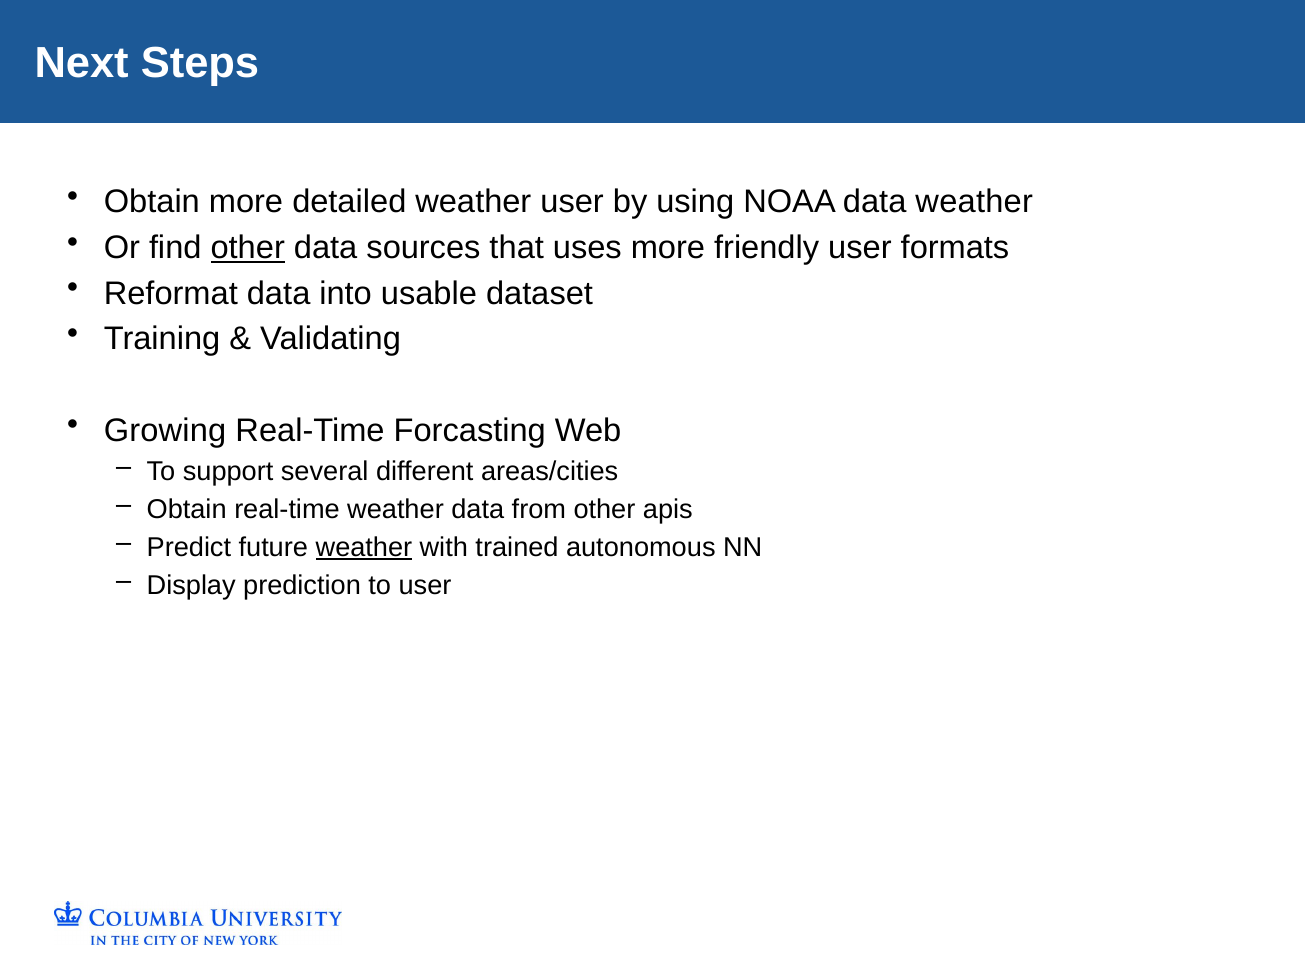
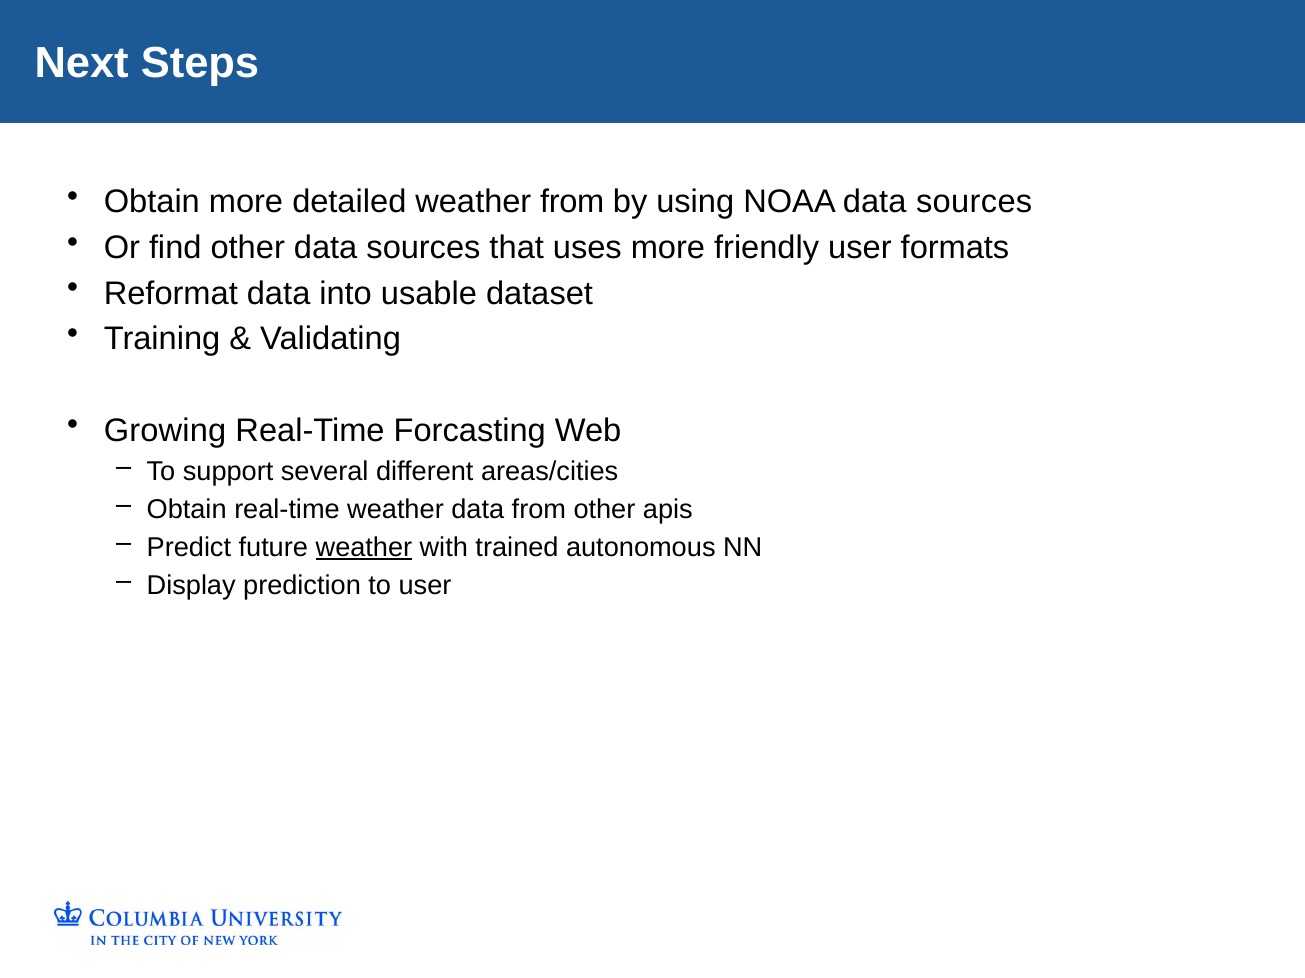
weather user: user -> from
NOAA data weather: weather -> sources
other at (248, 248) underline: present -> none
